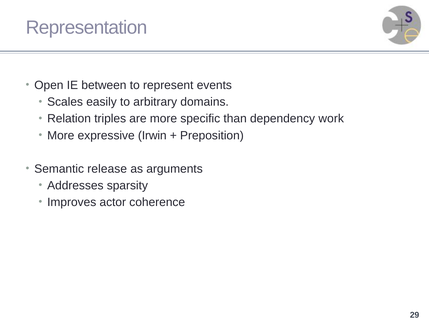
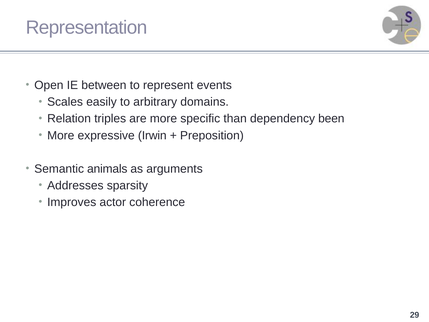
work: work -> been
release: release -> animals
